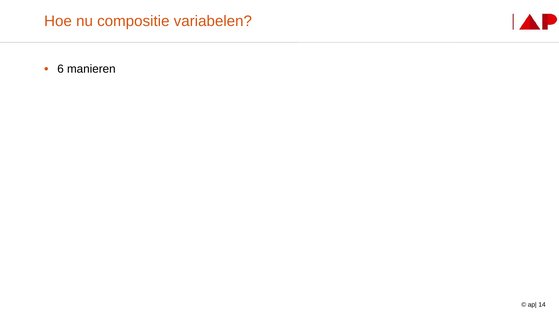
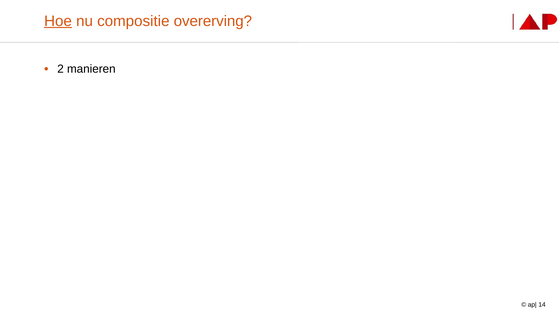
Hoe underline: none -> present
variabelen: variabelen -> overerving
6: 6 -> 2
